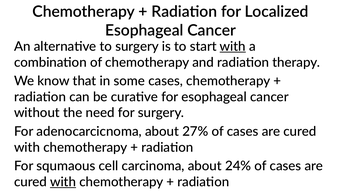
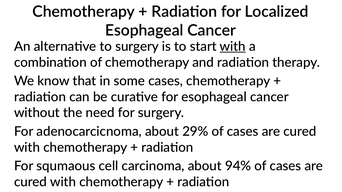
27%: 27% -> 29%
24%: 24% -> 94%
with at (63, 182) underline: present -> none
